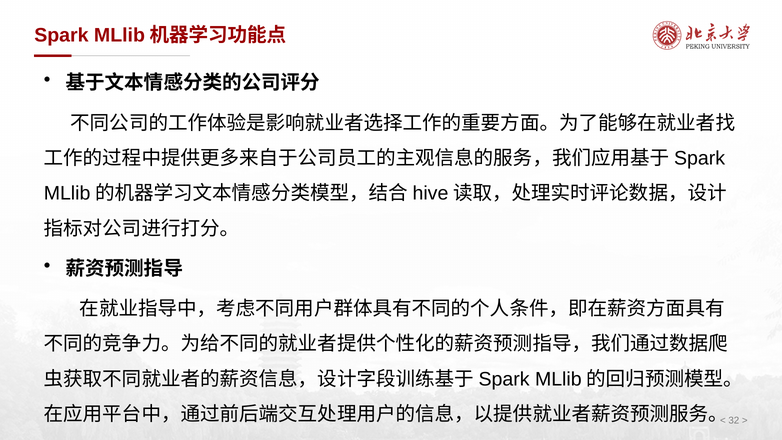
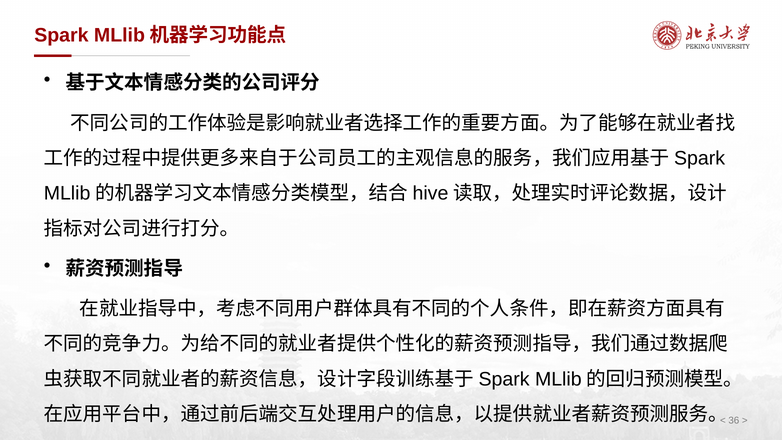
32: 32 -> 36
